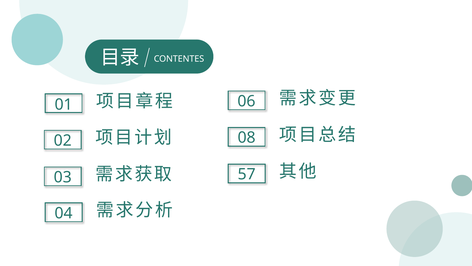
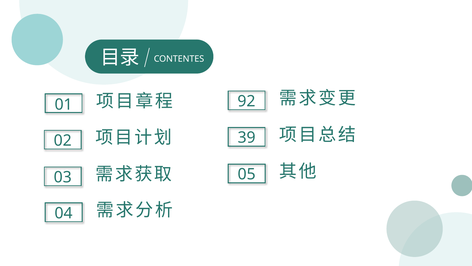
06: 06 -> 92
08: 08 -> 39
57: 57 -> 05
